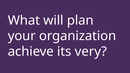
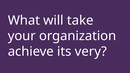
plan: plan -> take
